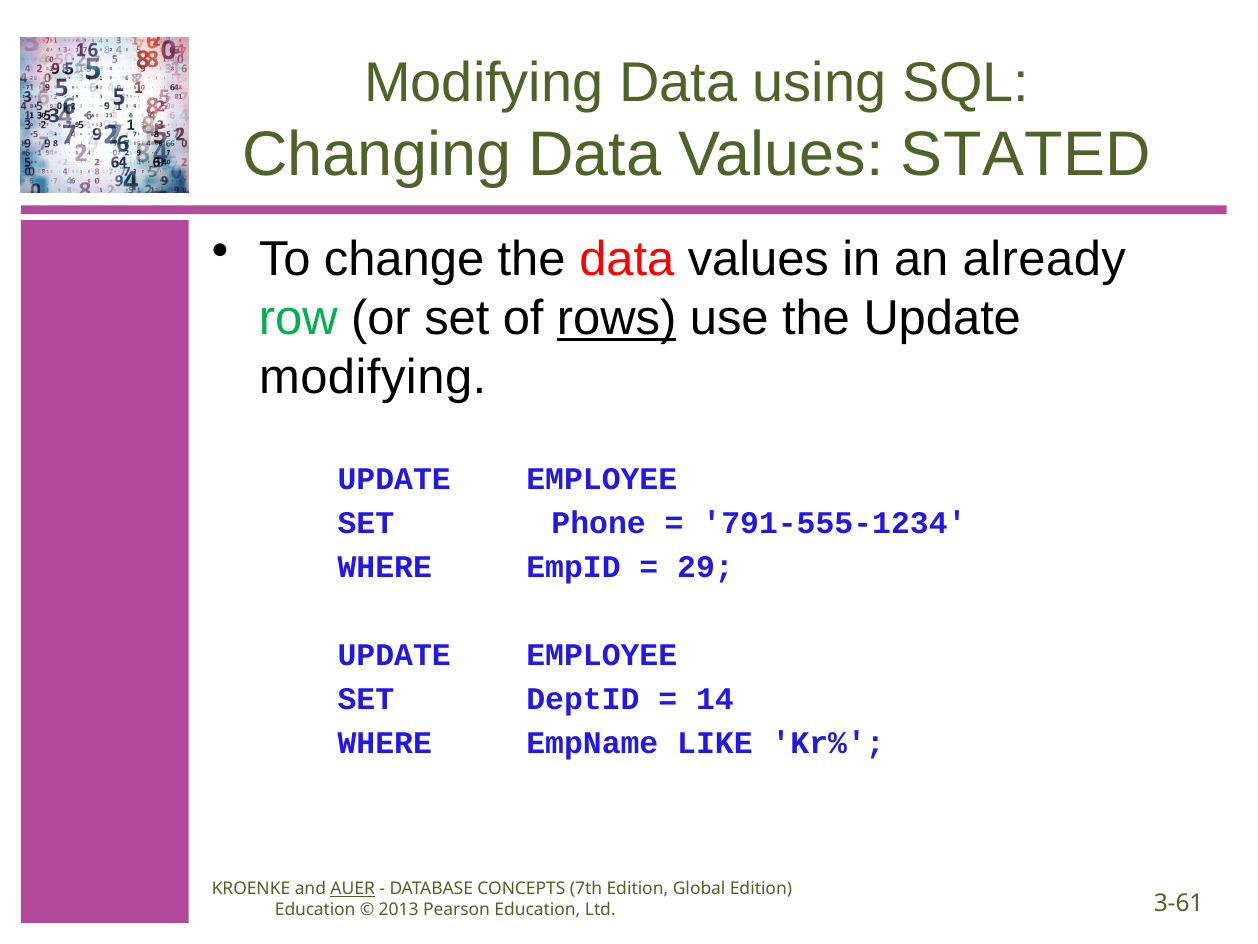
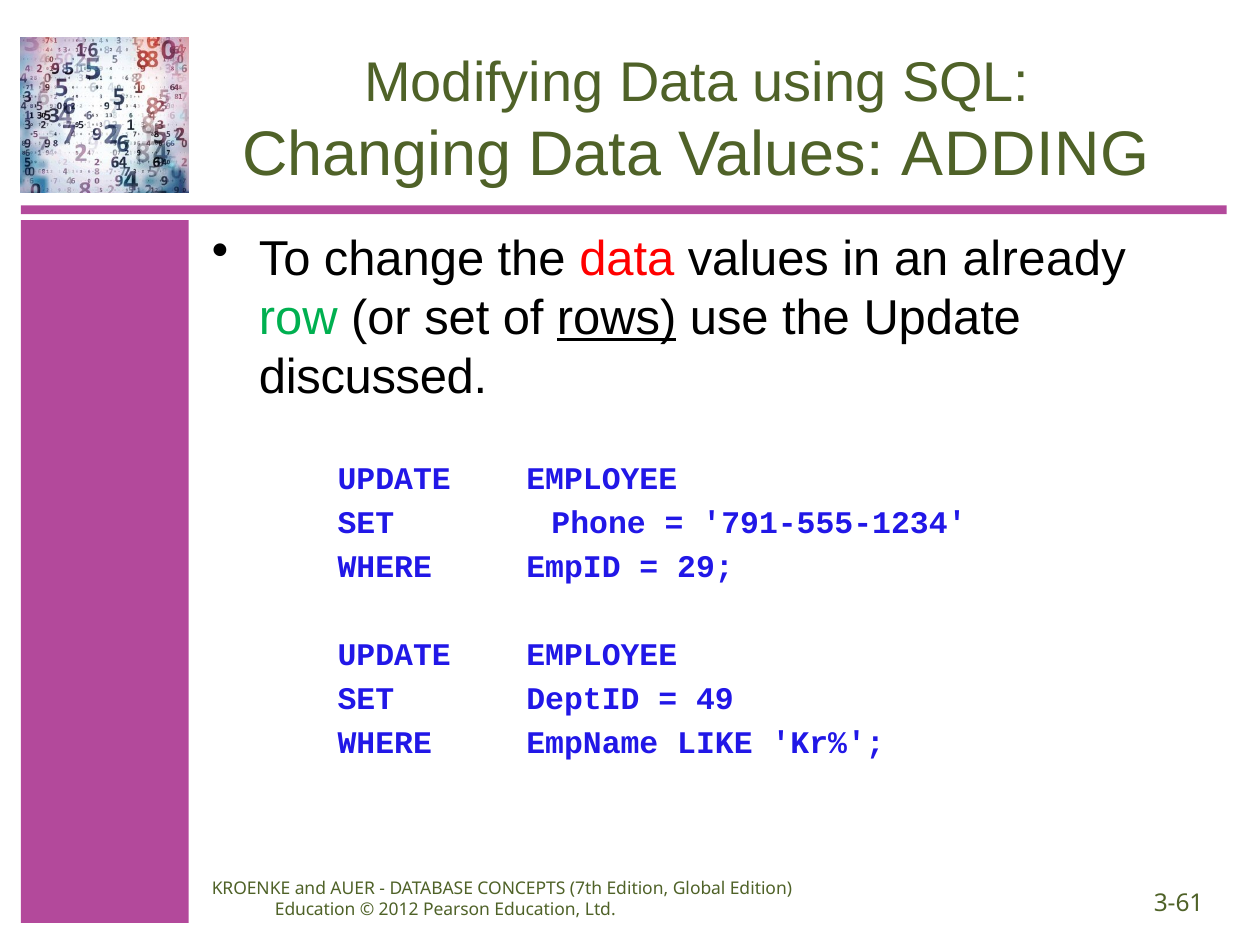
STATED: STATED -> ADDING
modifying at (373, 377): modifying -> discussed
14: 14 -> 49
AUER underline: present -> none
2013: 2013 -> 2012
